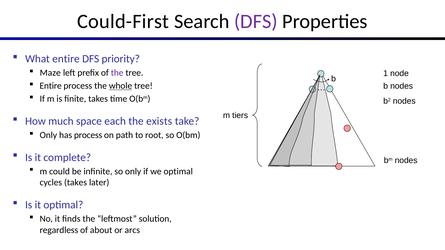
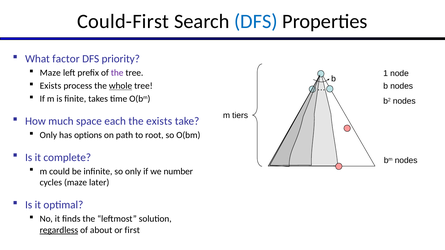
DFS at (256, 21) colour: purple -> blue
What entire: entire -> factor
Entire at (51, 86): Entire -> Exists
has process: process -> options
we optimal: optimal -> number
cycles takes: takes -> maze
regardless underline: none -> present
arcs: arcs -> first
